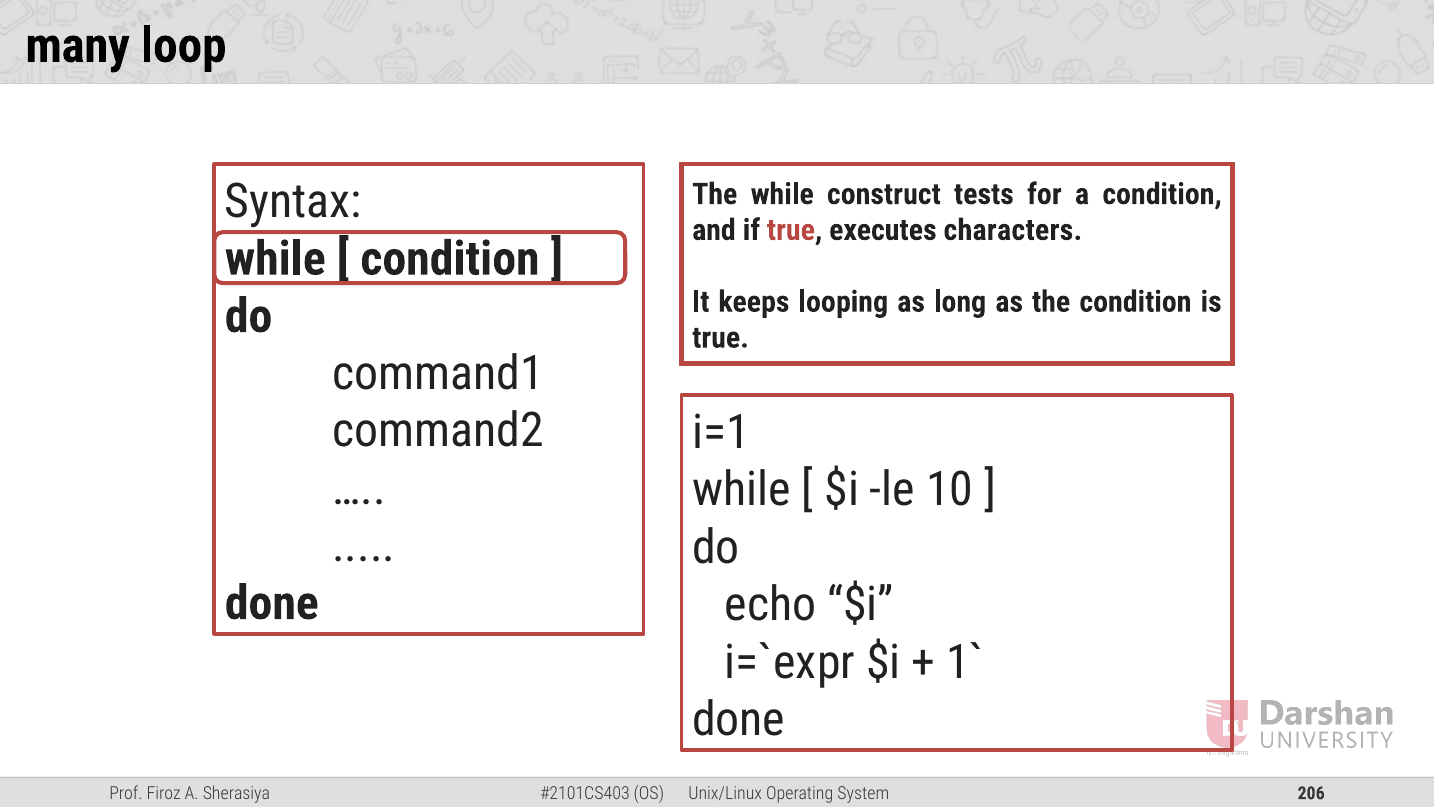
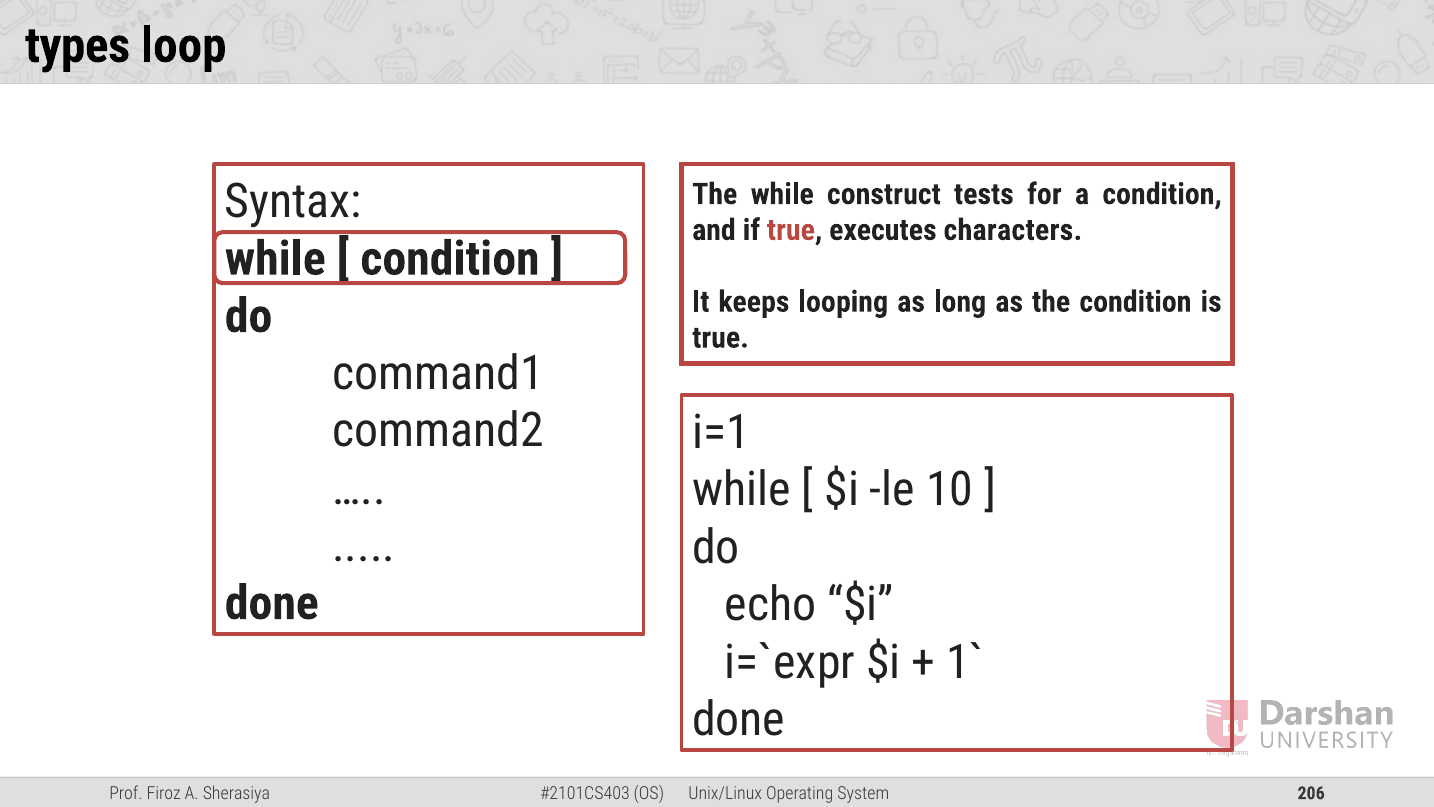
many: many -> types
